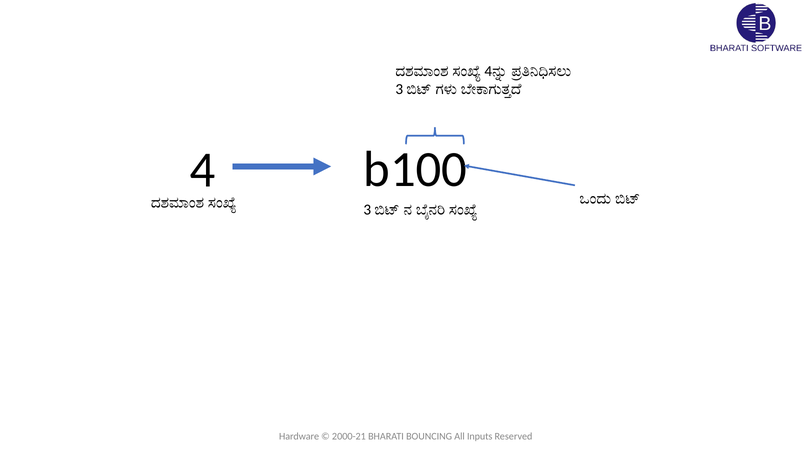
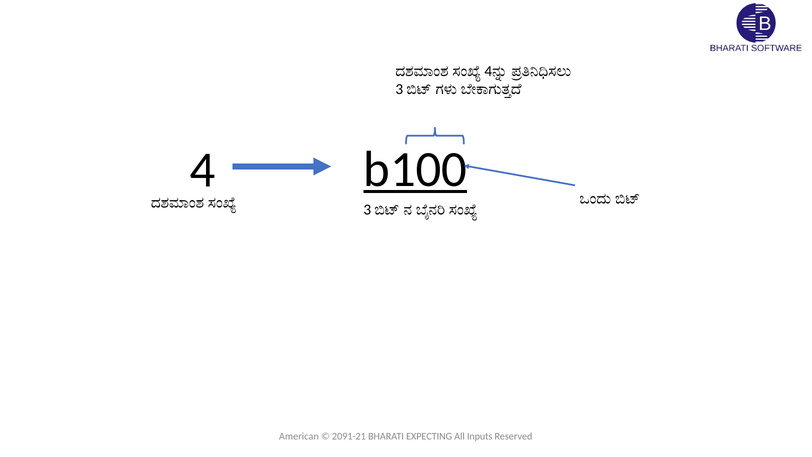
b100 underline: none -> present
Hardware: Hardware -> American
2000-21: 2000-21 -> 2091-21
BOUNCING: BOUNCING -> EXPECTING
